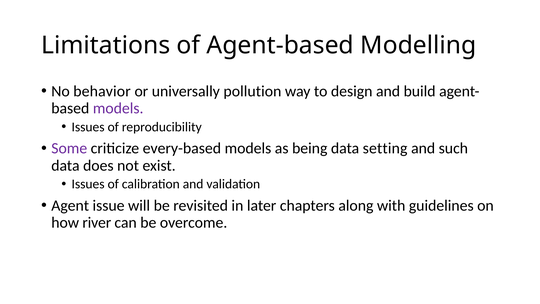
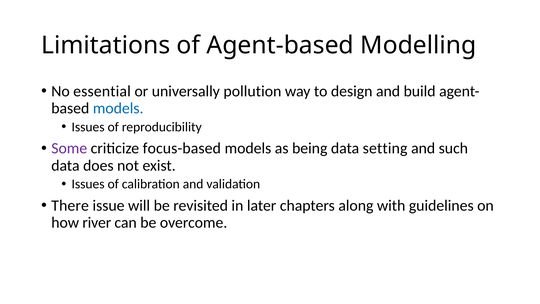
behavior: behavior -> essential
models at (118, 108) colour: purple -> blue
every-based: every-based -> focus-based
Agent: Agent -> There
